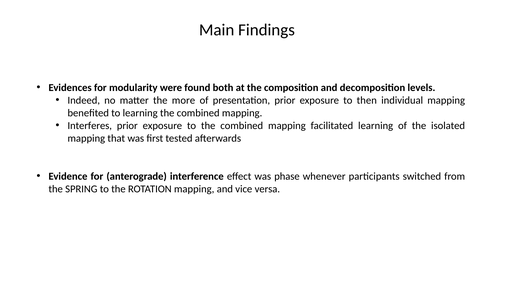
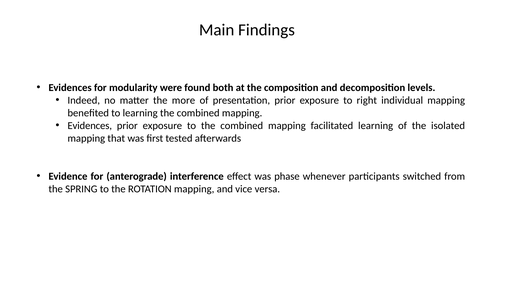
then: then -> right
Interferes at (90, 126): Interferes -> Evidences
